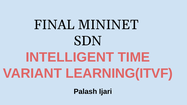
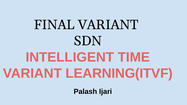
FINAL MININET: MININET -> VARIANT
